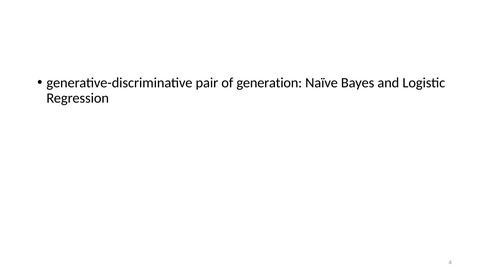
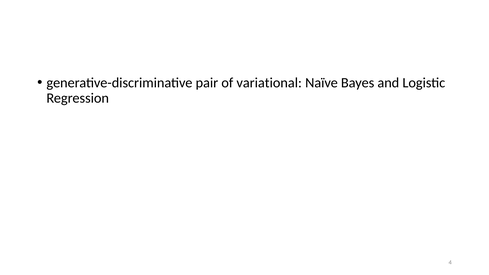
generation: generation -> variational
